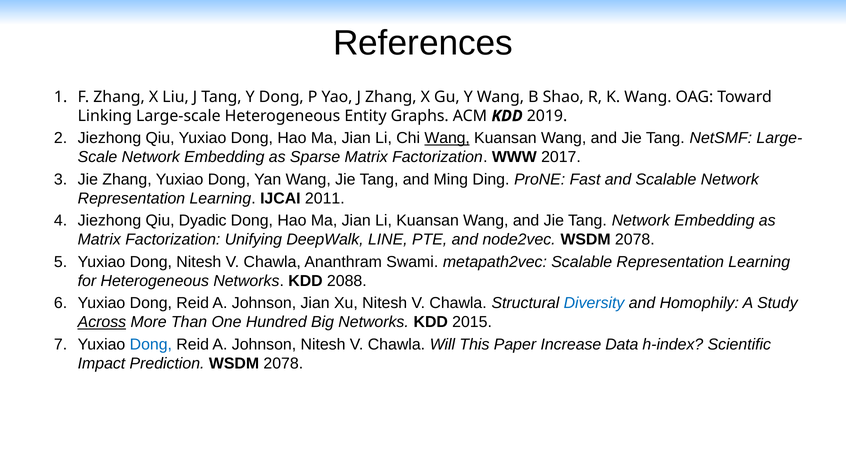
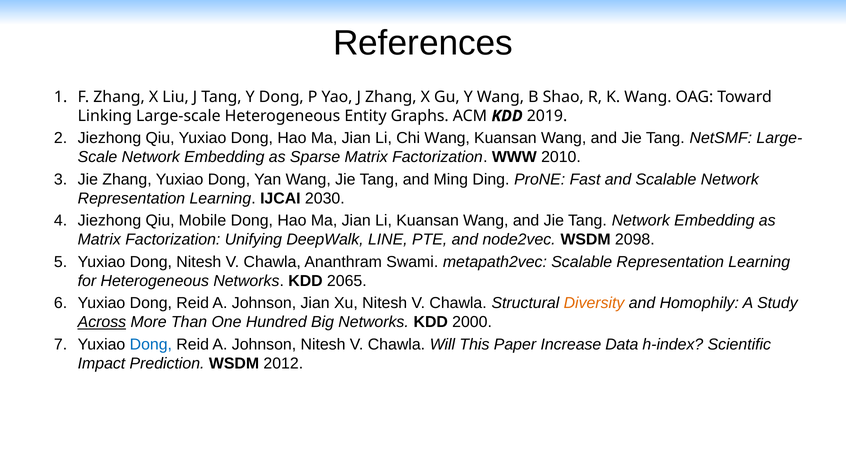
Wang at (447, 138) underline: present -> none
2017: 2017 -> 2010
2011: 2011 -> 2030
Dyadic: Dyadic -> Mobile
node2vec WSDM 2078: 2078 -> 2098
2088: 2088 -> 2065
Diversity colour: blue -> orange
2015: 2015 -> 2000
Prediction WSDM 2078: 2078 -> 2012
